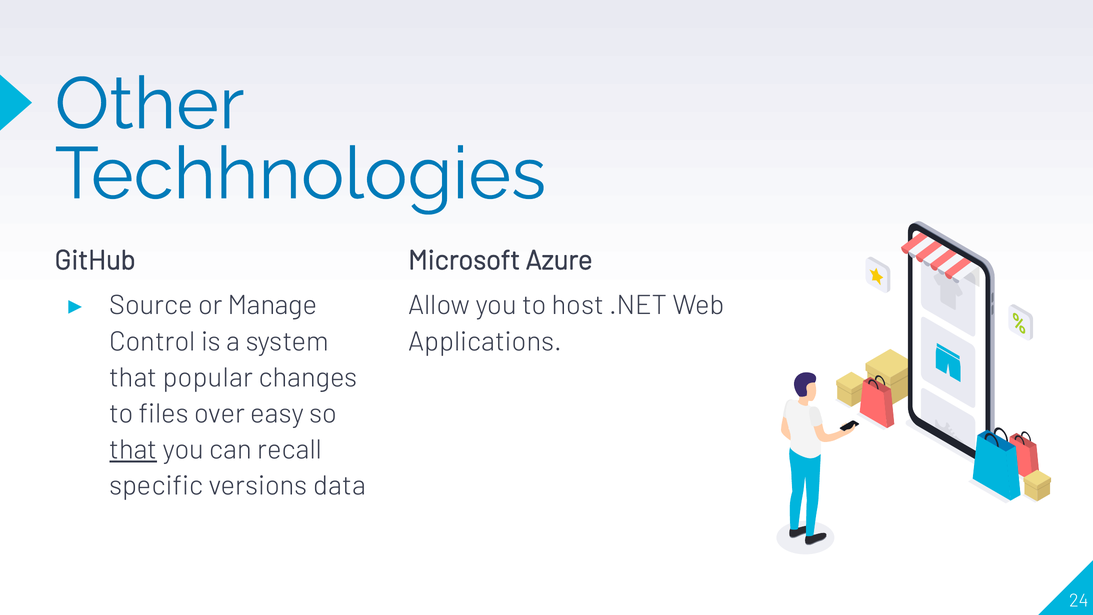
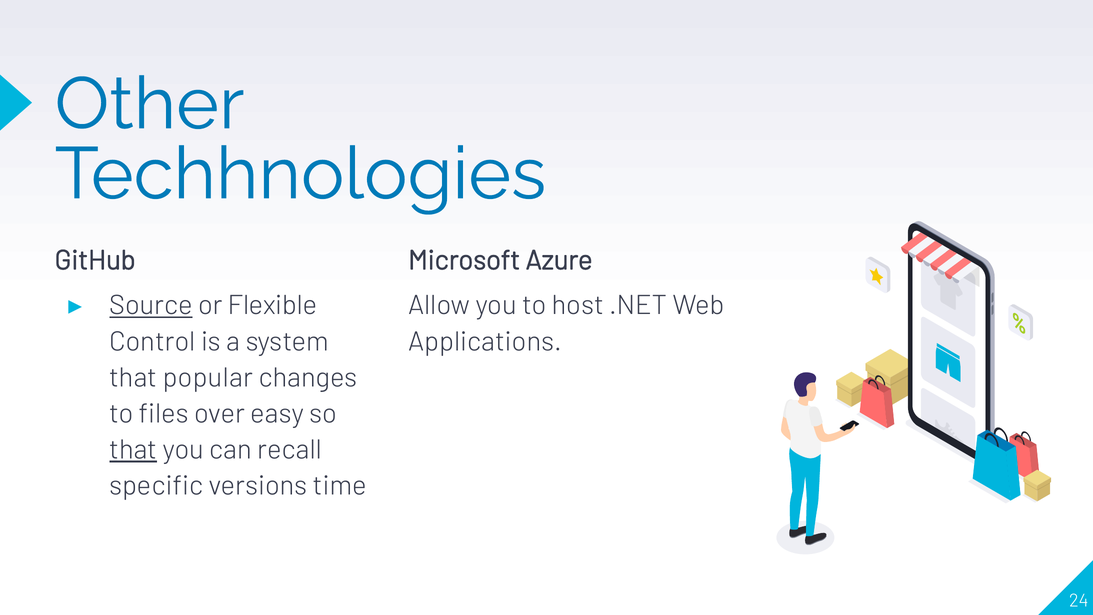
Source underline: none -> present
Manage: Manage -> Flexible
data: data -> time
